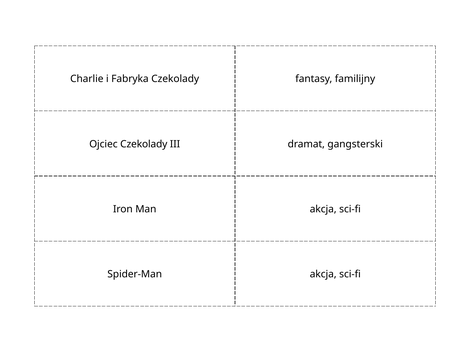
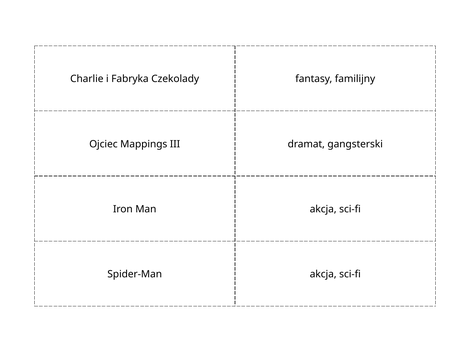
Ojciec Czekolady: Czekolady -> Mappings
